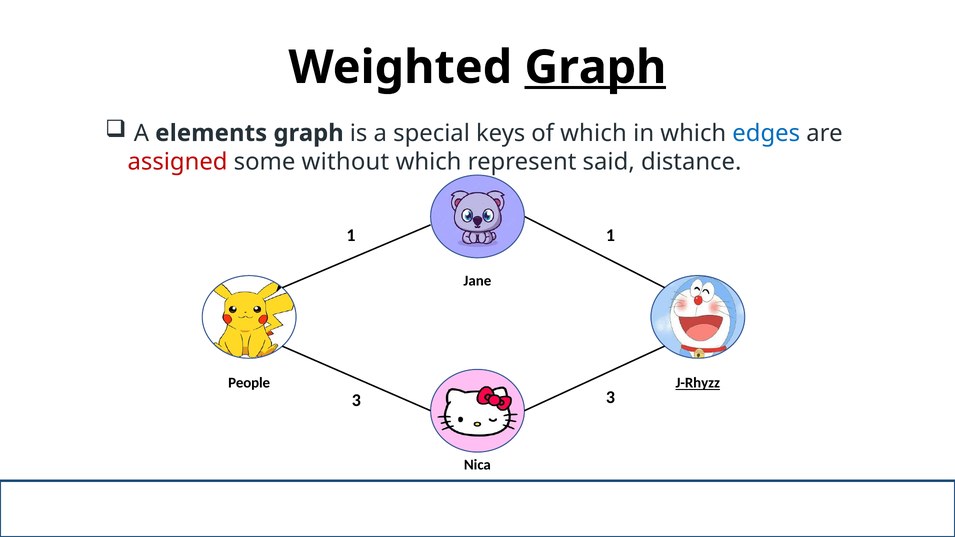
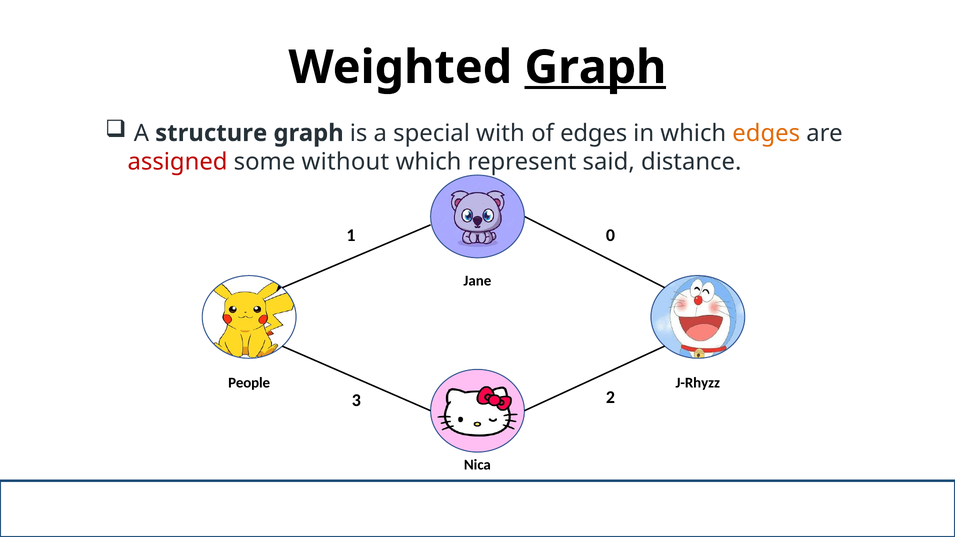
elements: elements -> structure
keys: keys -> with
of which: which -> edges
edges at (766, 133) colour: blue -> orange
1 1: 1 -> 0
J-Rhyzz underline: present -> none
3 3: 3 -> 2
